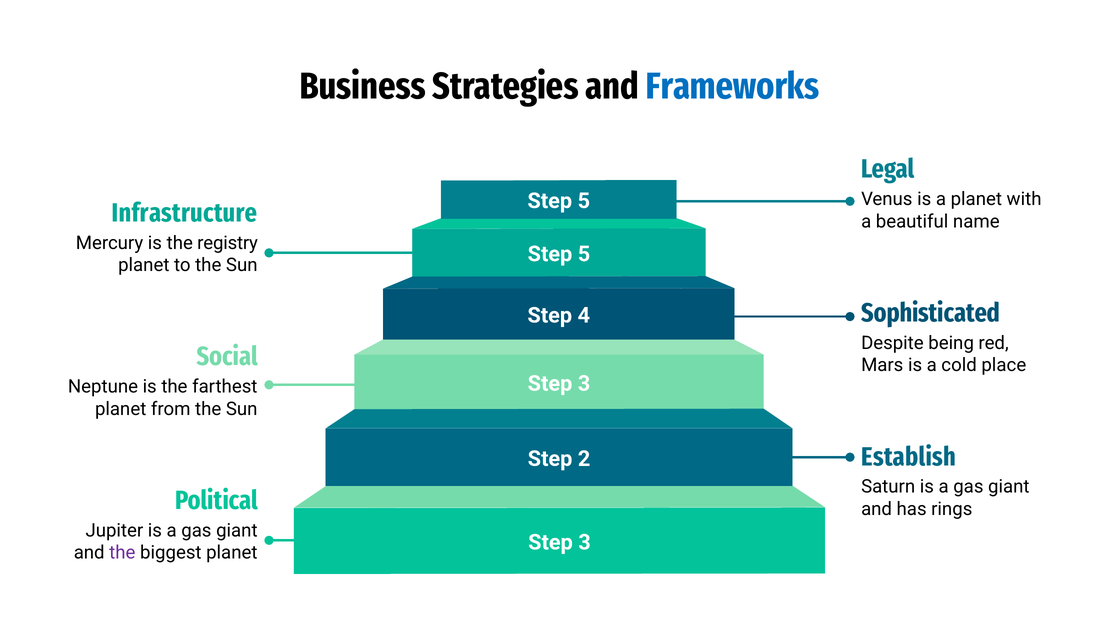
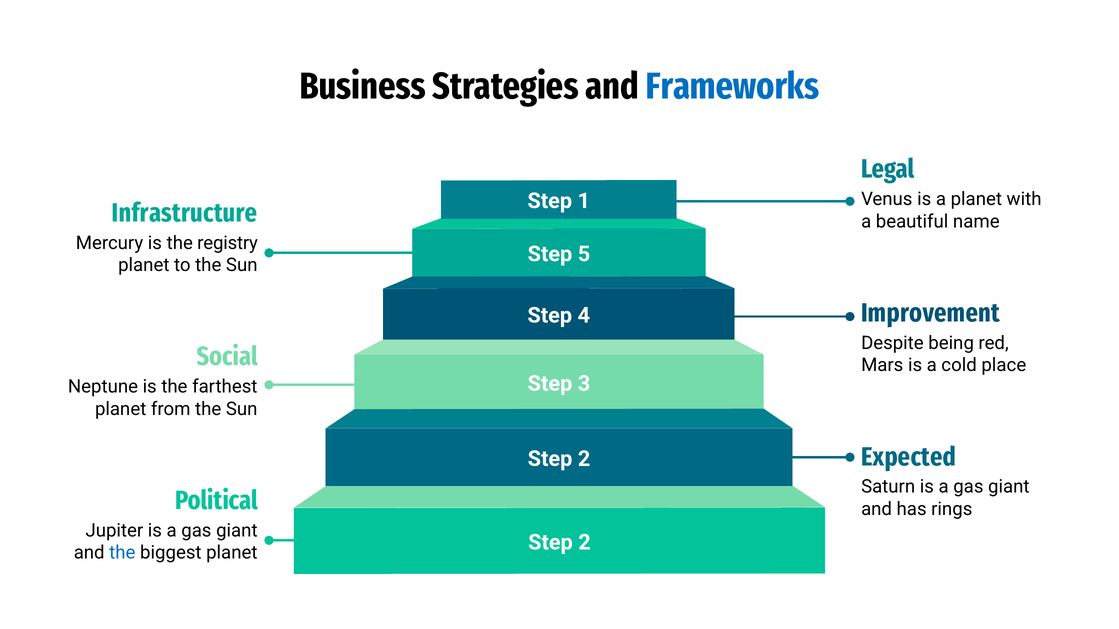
5 at (584, 201): 5 -> 1
Sophisticated: Sophisticated -> Improvement
Establish: Establish -> Expected
3 at (584, 543): 3 -> 2
the at (122, 553) colour: purple -> blue
